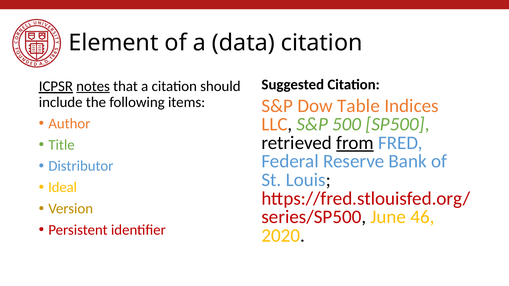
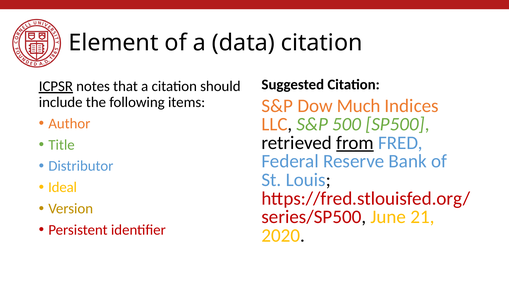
notes underline: present -> none
Table: Table -> Much
46: 46 -> 21
